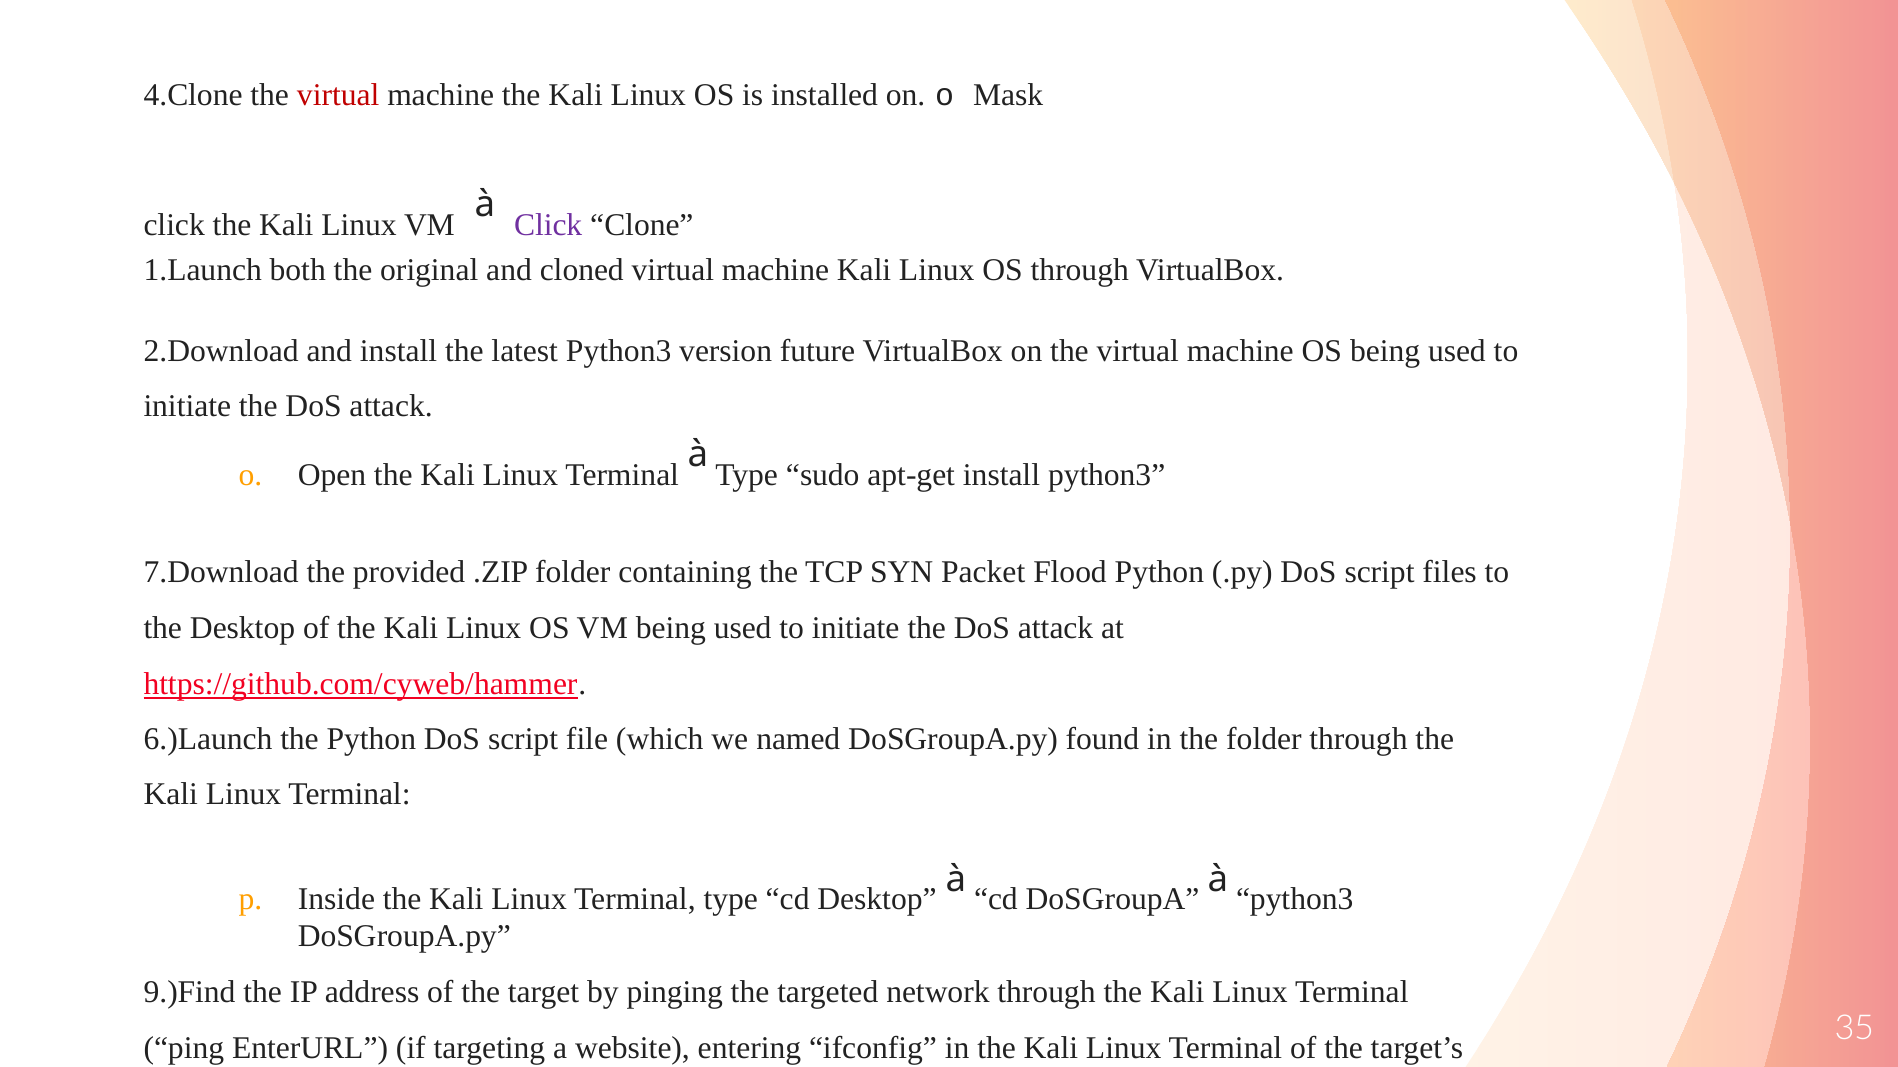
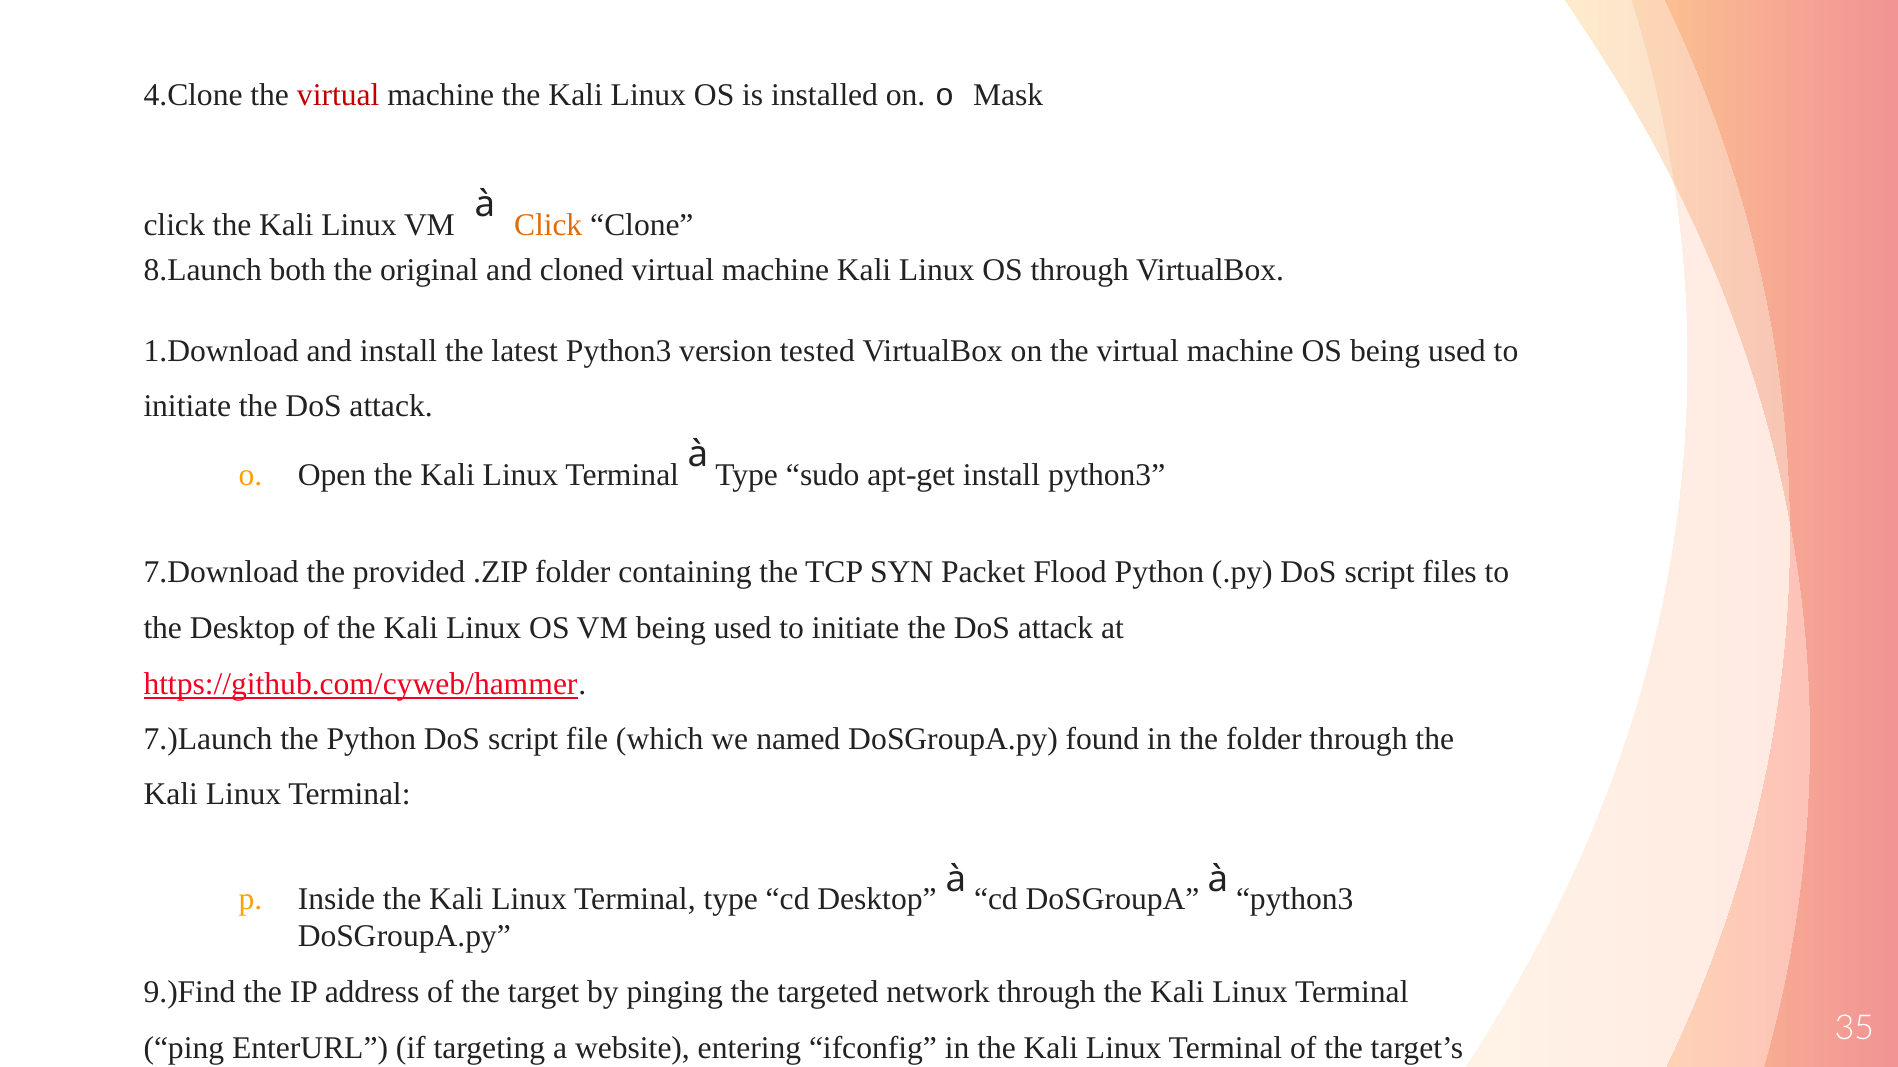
Click at (548, 226) colour: purple -> orange
1.Launch: 1.Launch -> 8.Launch
2.Download: 2.Download -> 1.Download
future: future -> tested
6.)Launch: 6.)Launch -> 7.)Launch
